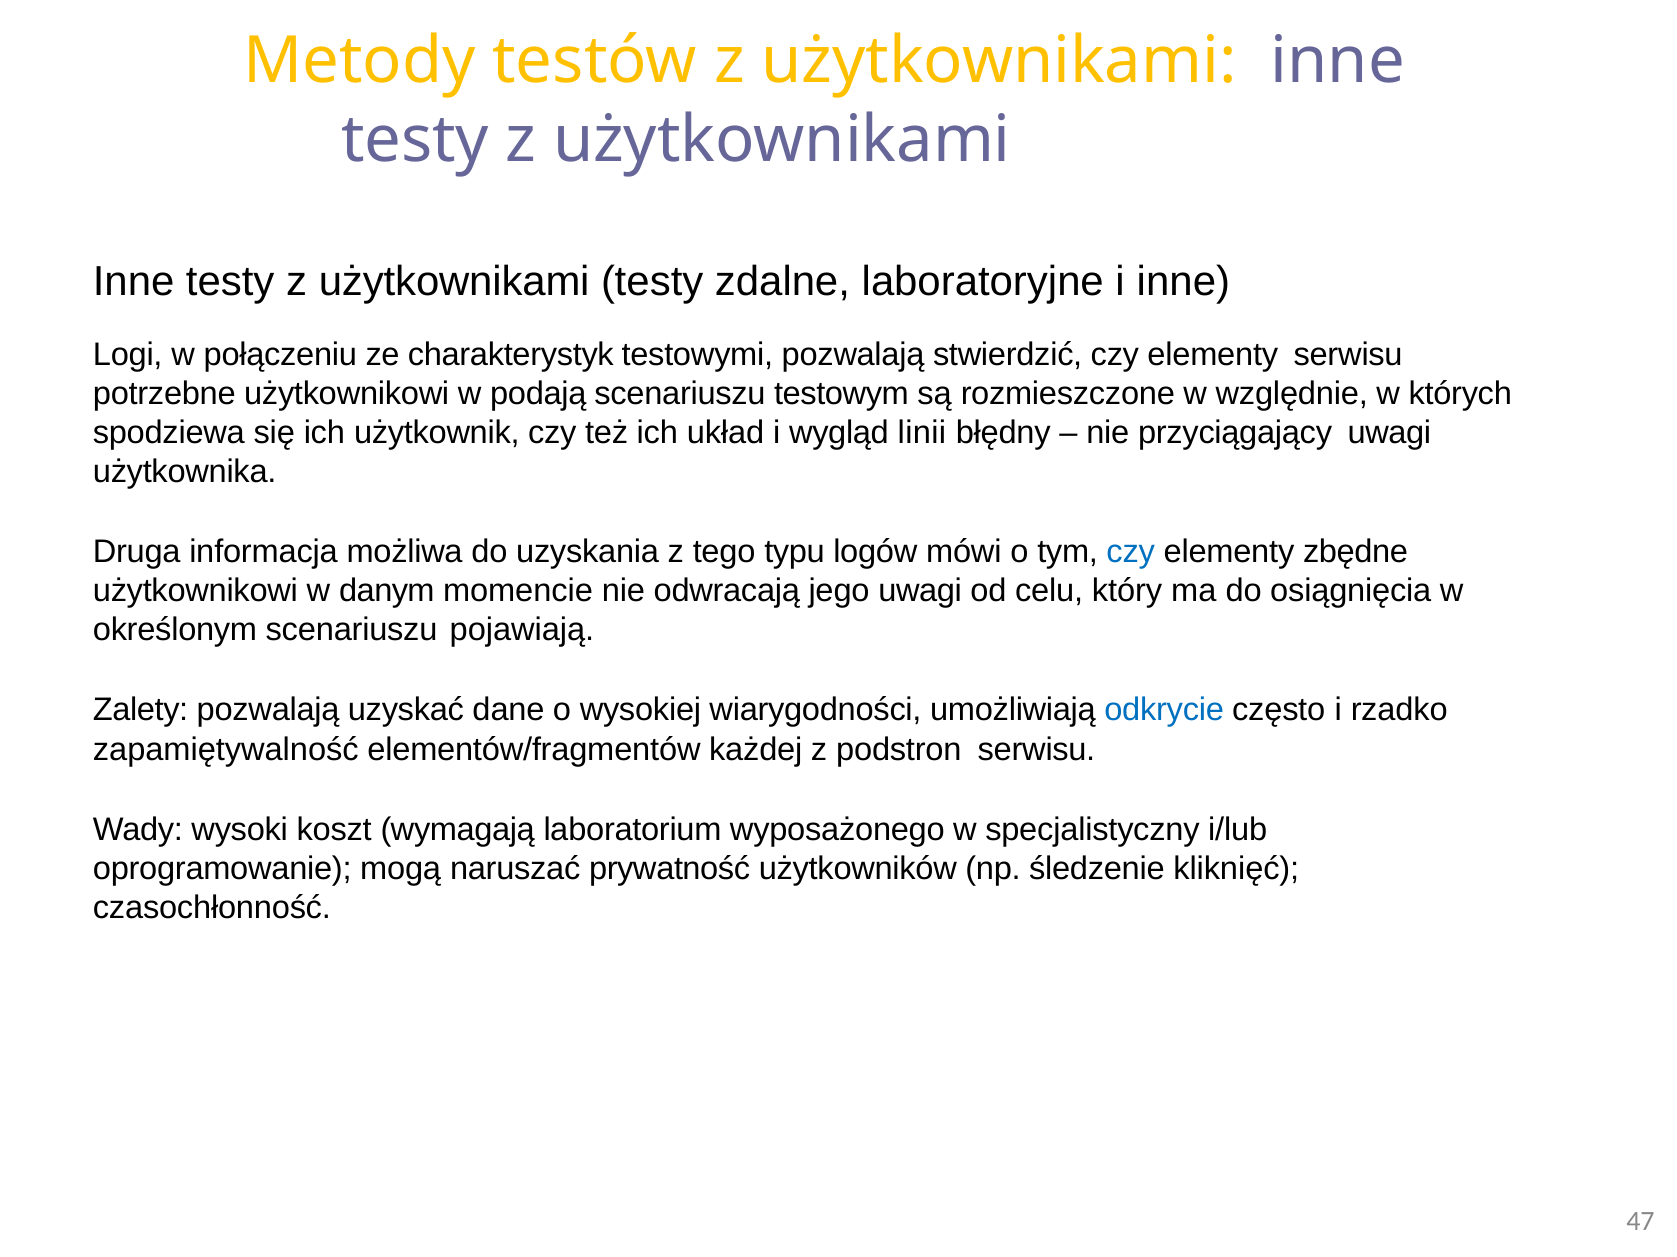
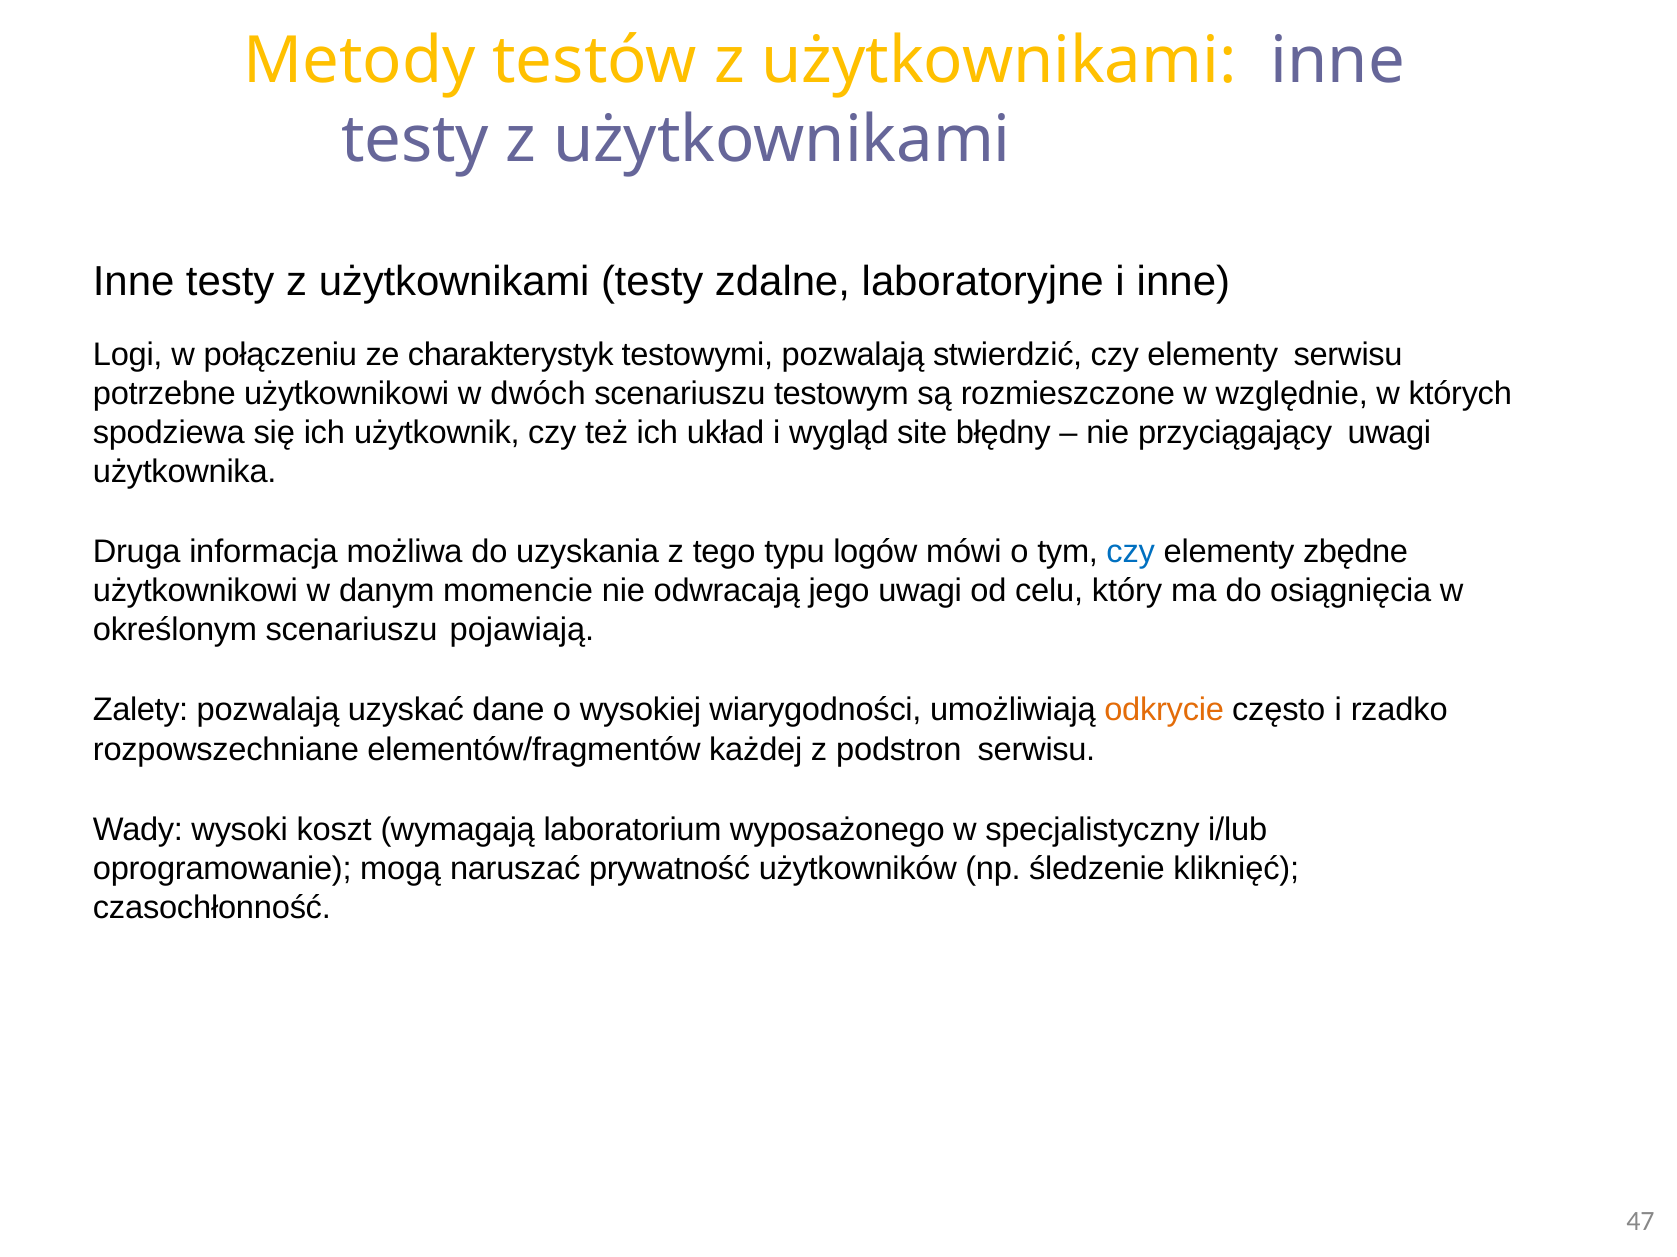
podają: podają -> dwóch
linii: linii -> site
odkrycie colour: blue -> orange
zapamiętywalność: zapamiętywalność -> rozpowszechniane
